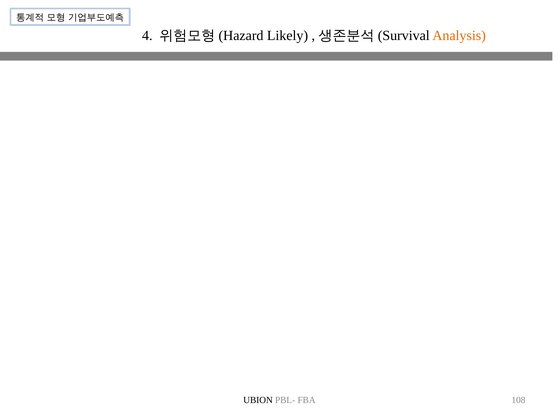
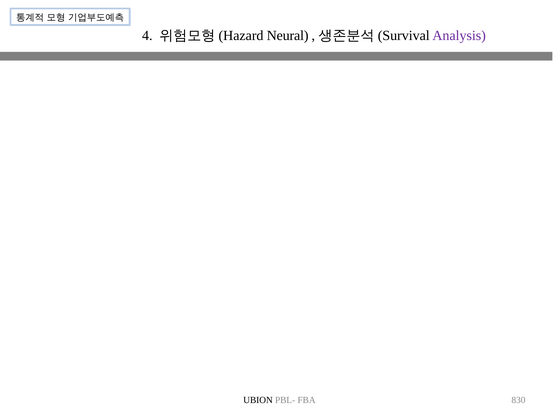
Likely: Likely -> Neural
Analysis colour: orange -> purple
108: 108 -> 830
